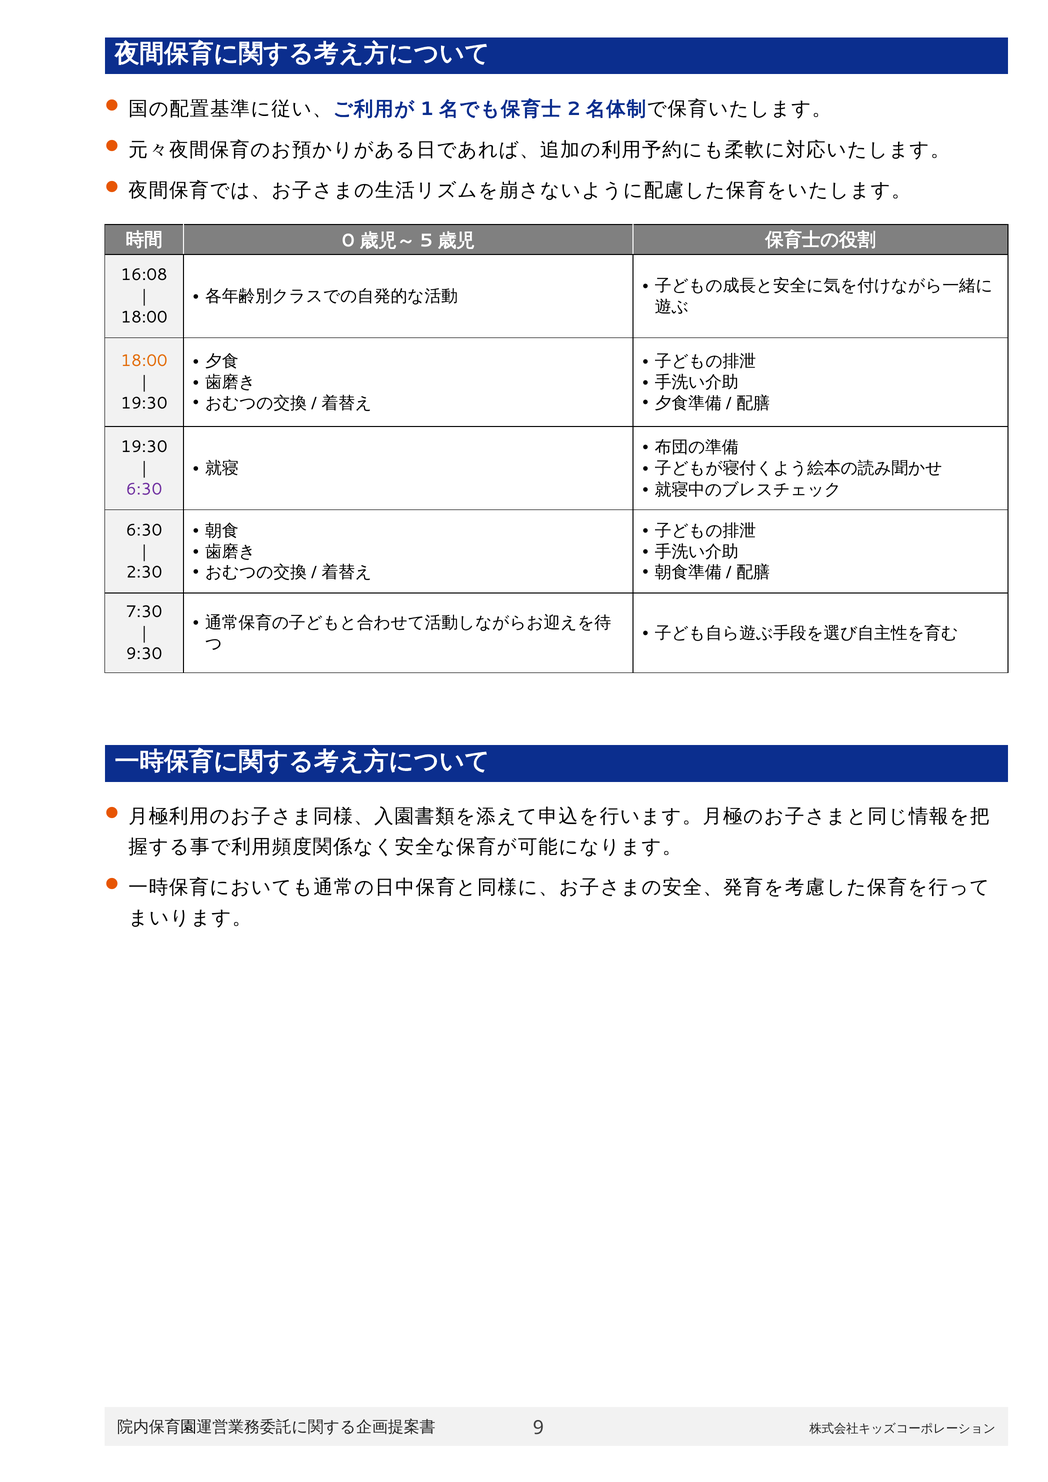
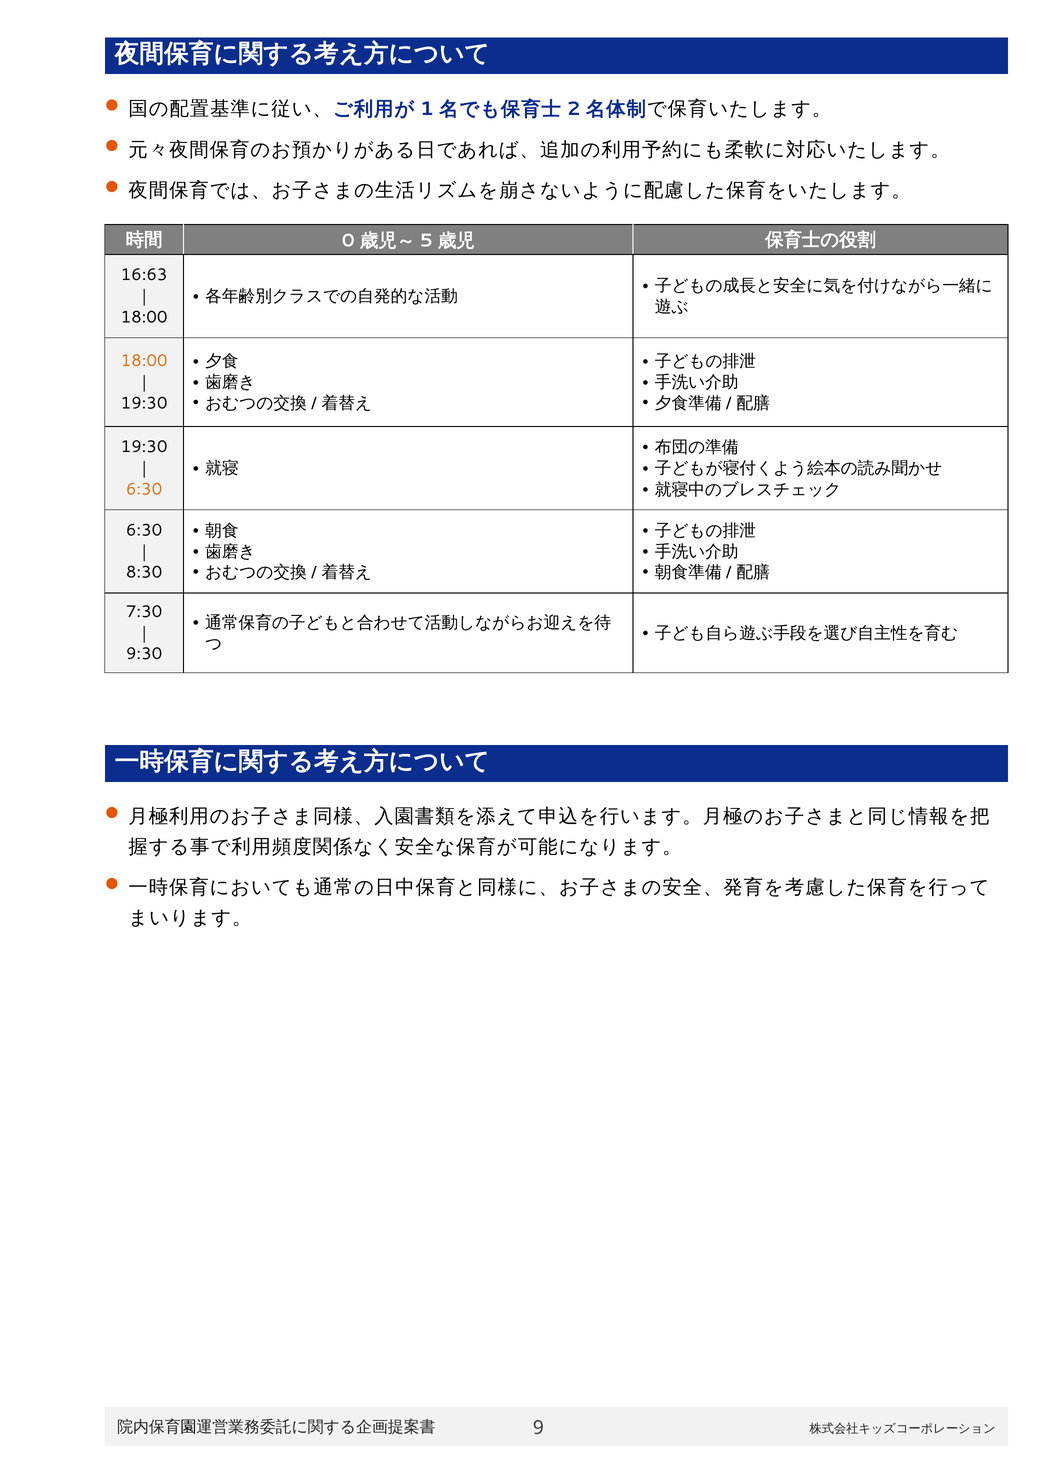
16:08: 16:08 -> 16:63
6:30 at (144, 489) colour: purple -> orange
2:30: 2:30 -> 8:30
